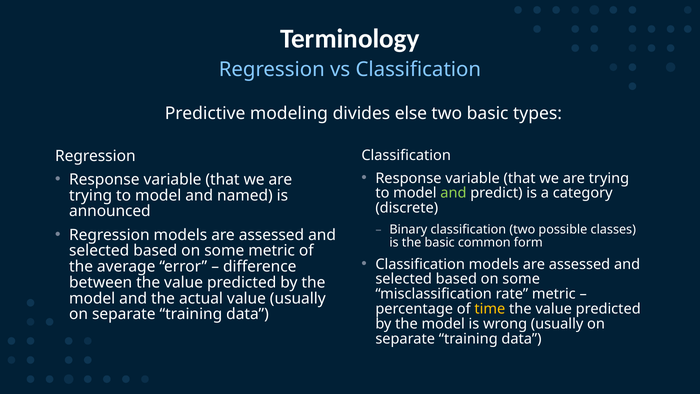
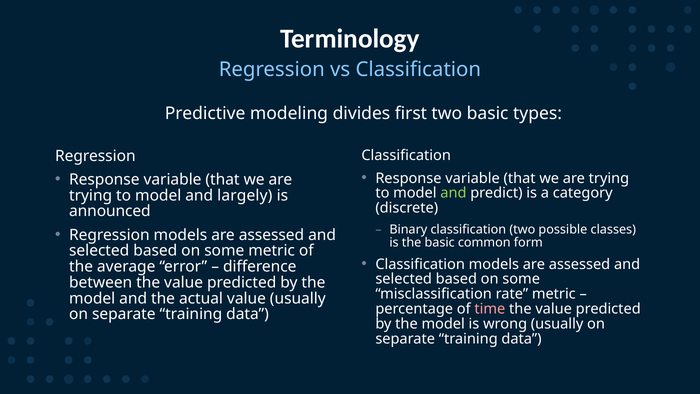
else: else -> first
named: named -> largely
time colour: yellow -> pink
